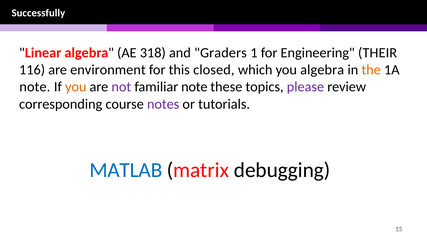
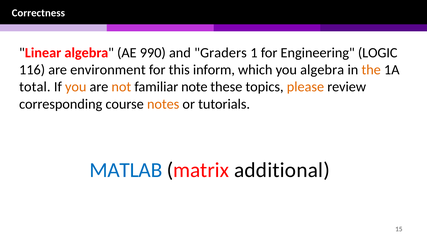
Successfully: Successfully -> Correctness
318: 318 -> 990
THEIR: THEIR -> LOGIC
closed: closed -> inform
note at (35, 87): note -> total
not colour: purple -> orange
please colour: purple -> orange
notes colour: purple -> orange
debugging: debugging -> additional
